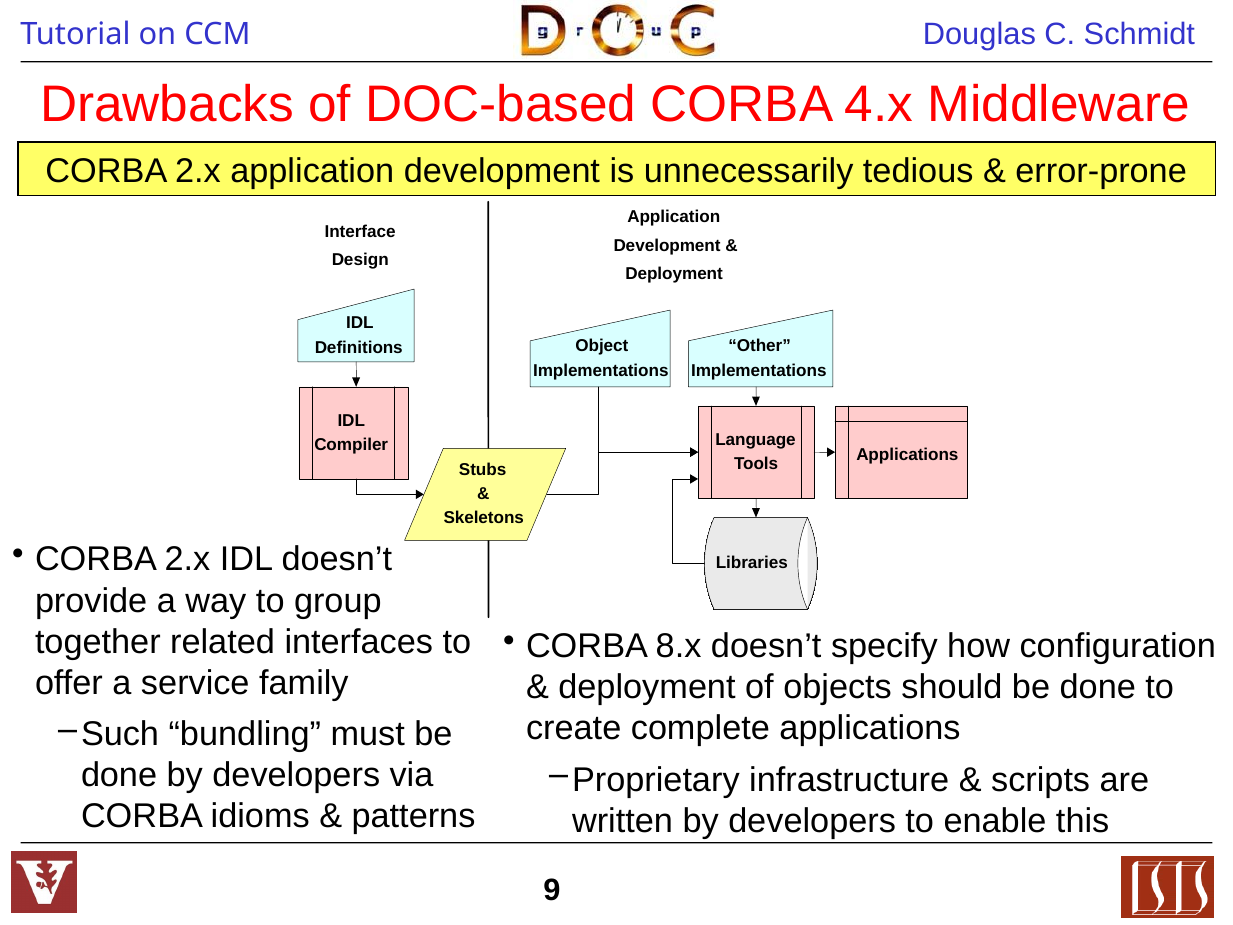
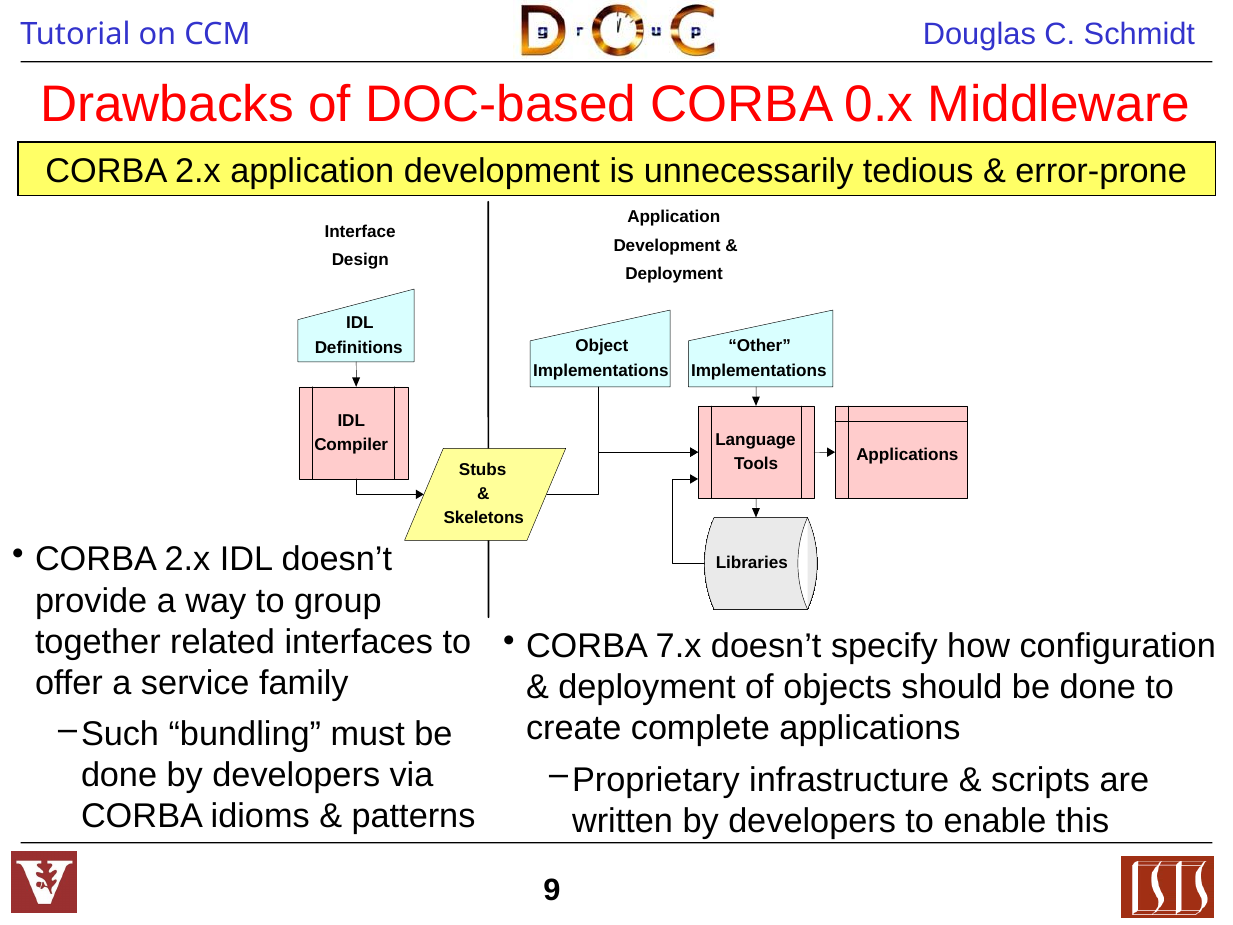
4.x: 4.x -> 0.x
8.x: 8.x -> 7.x
